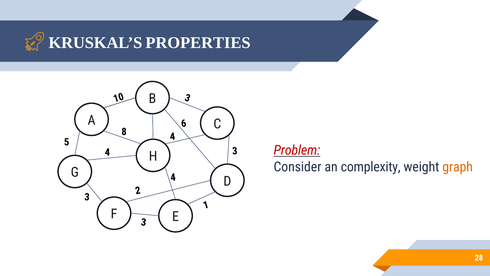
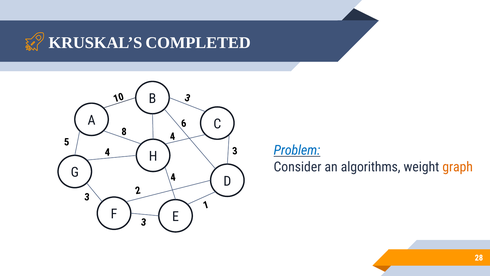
PROPERTIES: PROPERTIES -> COMPLETED
Problem colour: red -> blue
complexity: complexity -> algorithms
